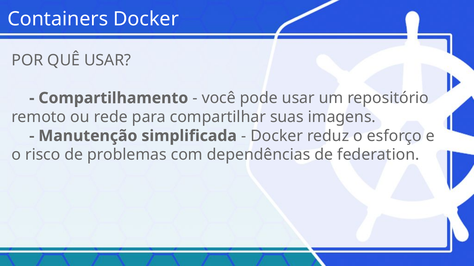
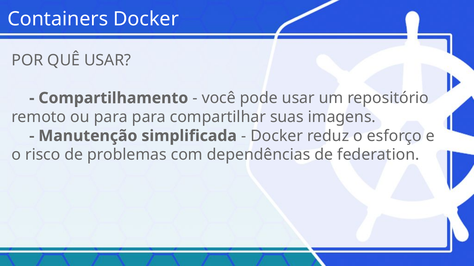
ou rede: rede -> para
